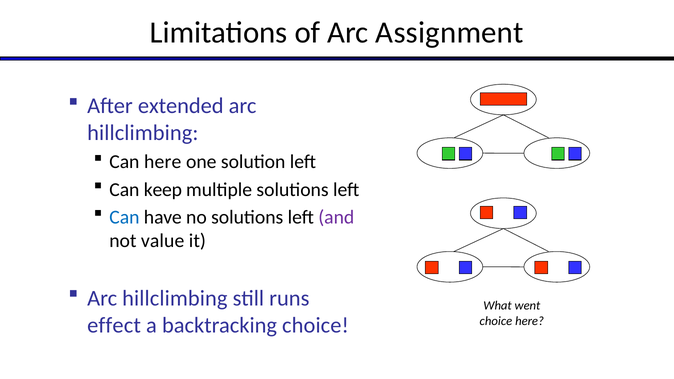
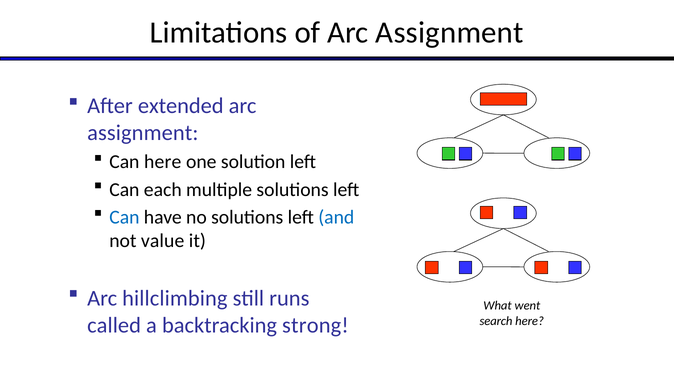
hillclimbing at (143, 133): hillclimbing -> assignment
keep: keep -> each
and colour: purple -> blue
choice at (496, 321): choice -> search
effect: effect -> called
backtracking choice: choice -> strong
